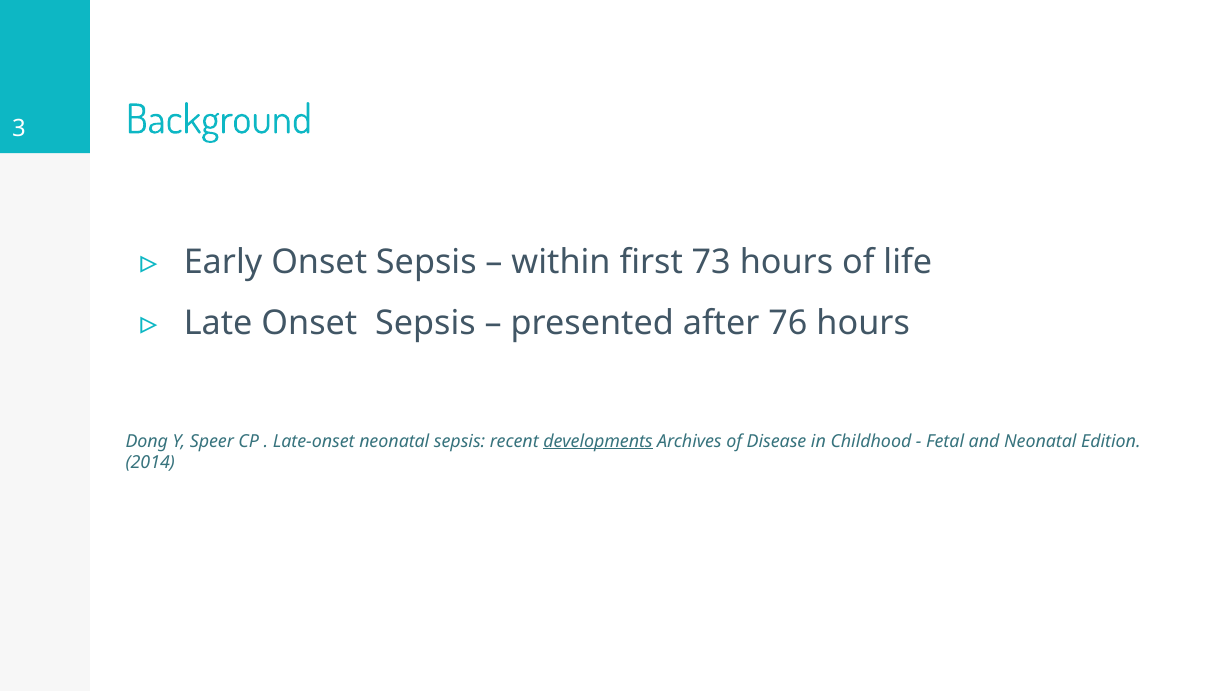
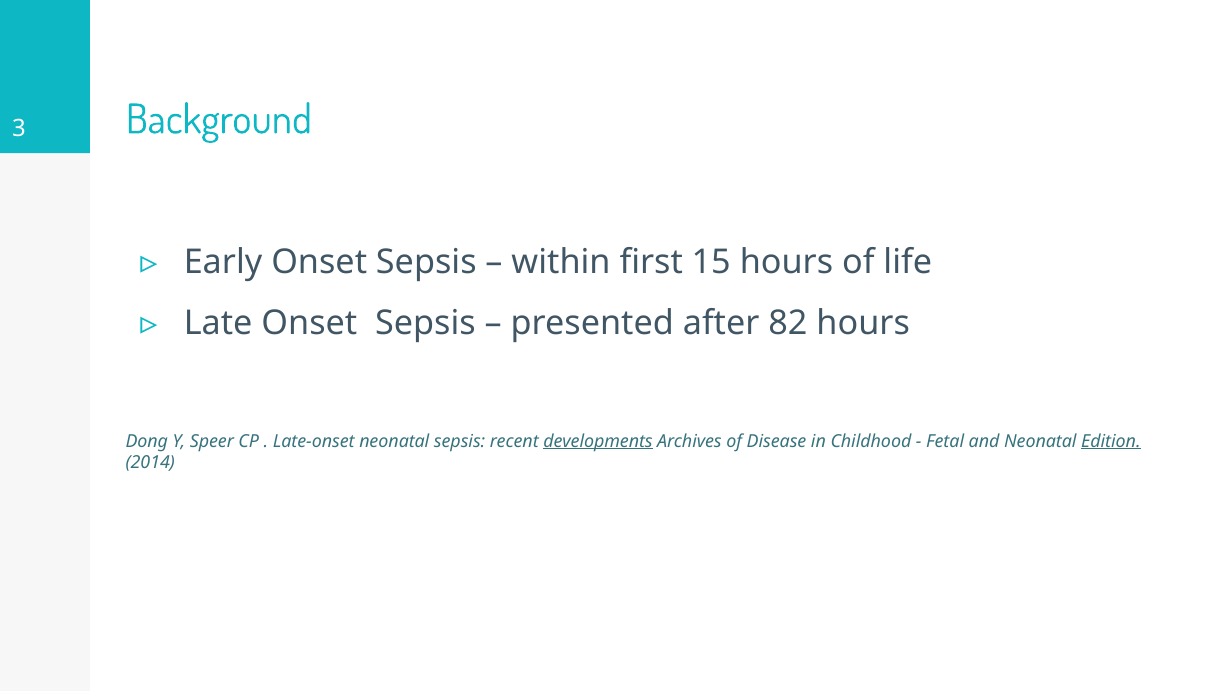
73: 73 -> 15
76: 76 -> 82
Edition underline: none -> present
